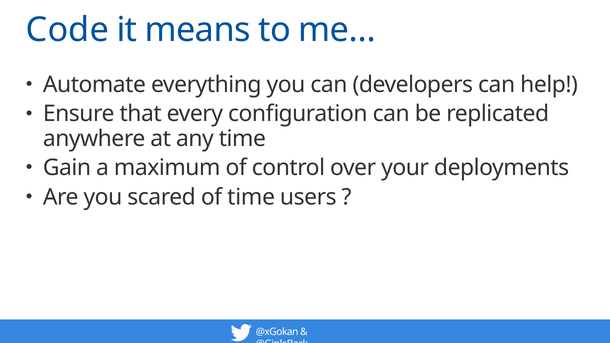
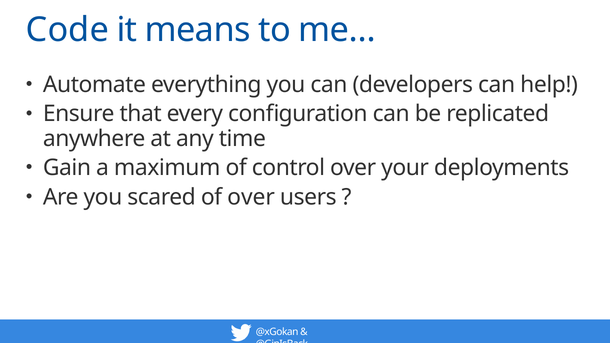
of time: time -> over
